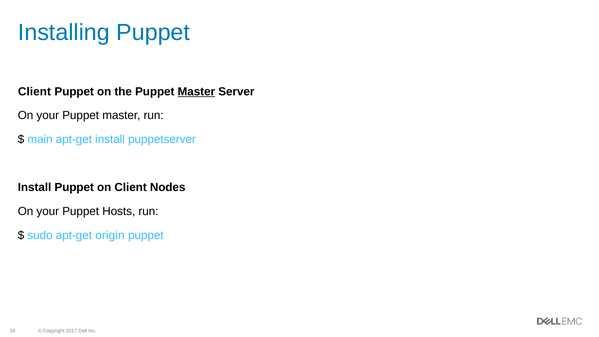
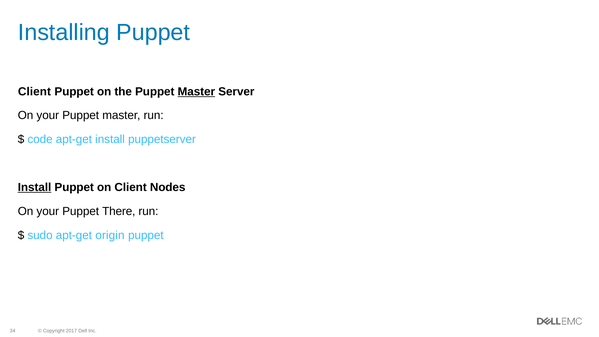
main: main -> code
Install at (35, 187) underline: none -> present
Hosts: Hosts -> There
